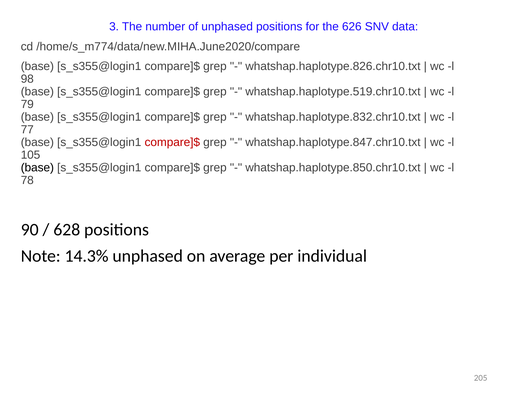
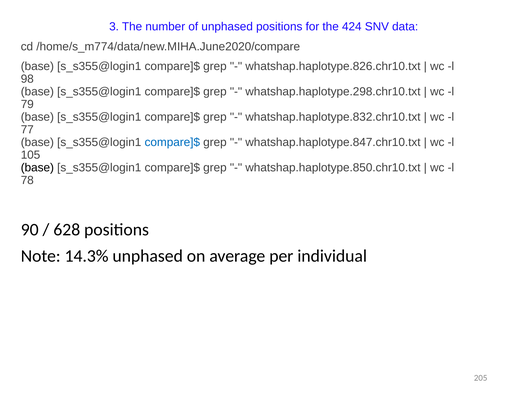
626: 626 -> 424
whatshap.haplotype.519.chr10.txt: whatshap.haplotype.519.chr10.txt -> whatshap.haplotype.298.chr10.txt
compare]$ at (172, 143) colour: red -> blue
